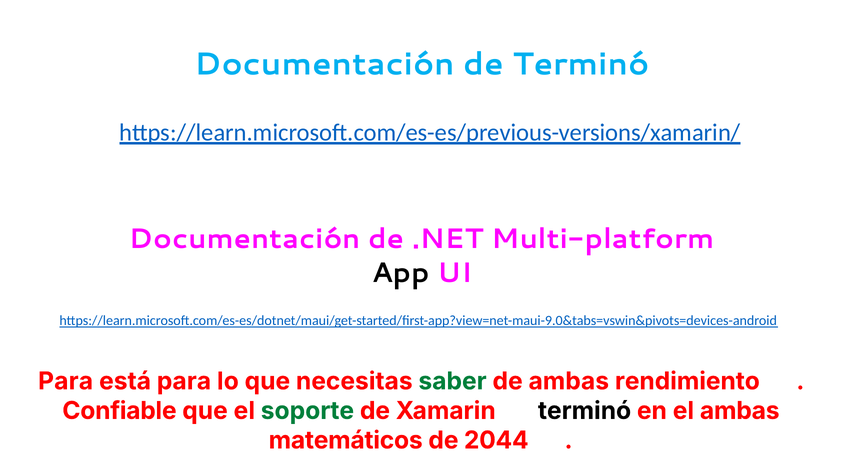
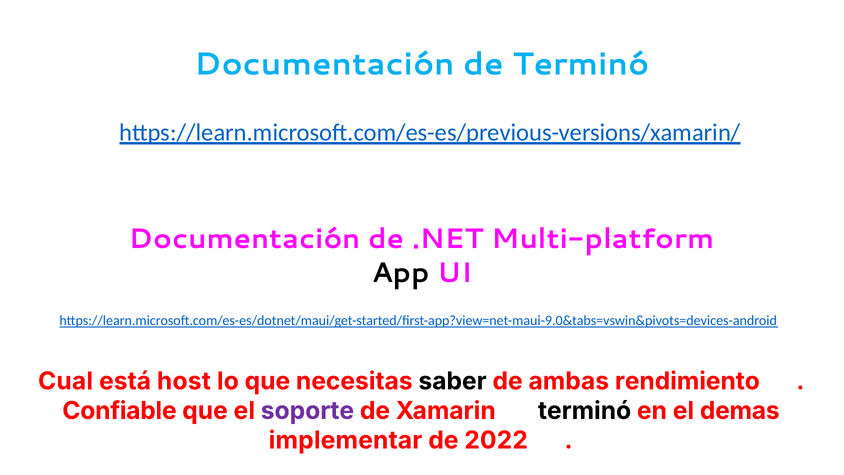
Para at (66, 381): Para -> Cual
está para: para -> host
saber colour: green -> black
soporte colour: green -> purple
el ambas: ambas -> demas
matemáticos: matemáticos -> implementar
2044: 2044 -> 2022
